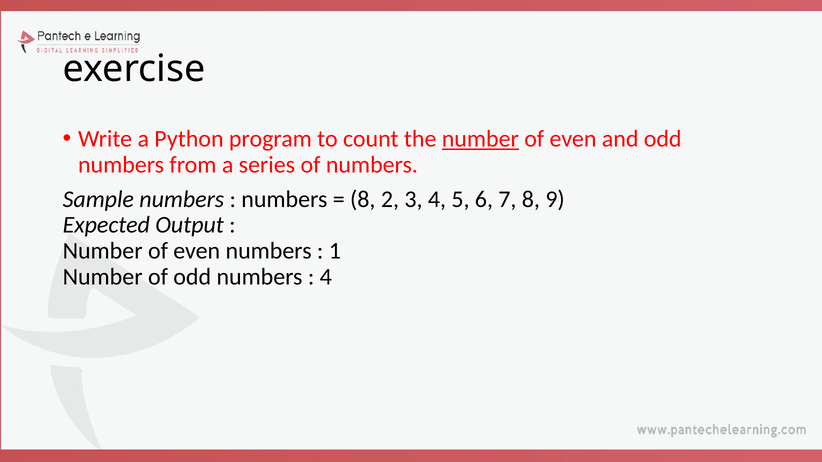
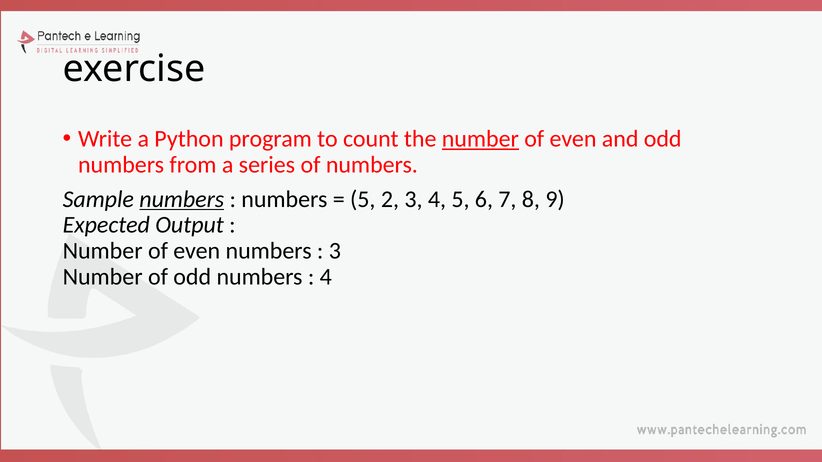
numbers at (182, 199) underline: none -> present
8 at (363, 199): 8 -> 5
1 at (335, 251): 1 -> 3
